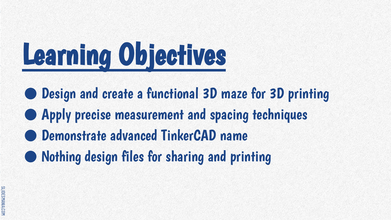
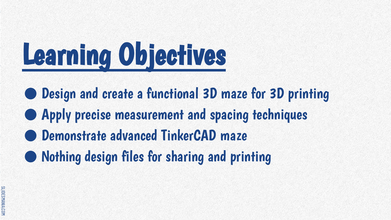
TinkerCAD name: name -> maze
